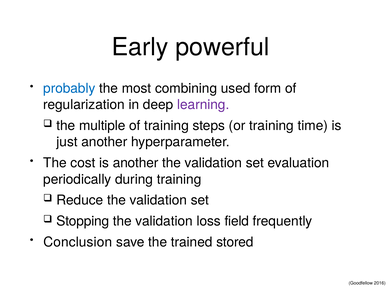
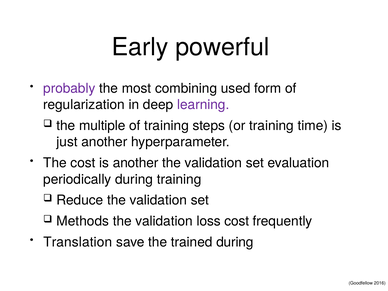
probably colour: blue -> purple
Stopping: Stopping -> Methods
loss field: field -> cost
Conclusion: Conclusion -> Translation
trained stored: stored -> during
